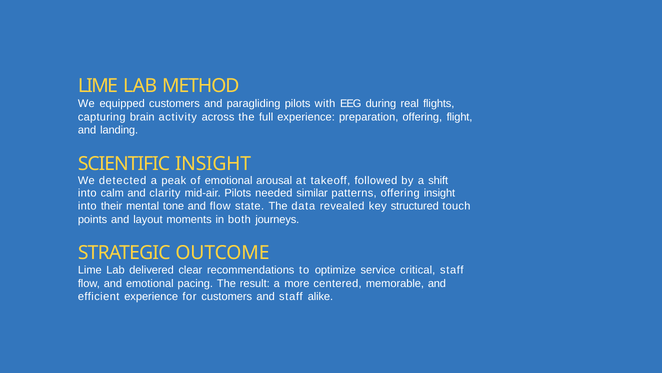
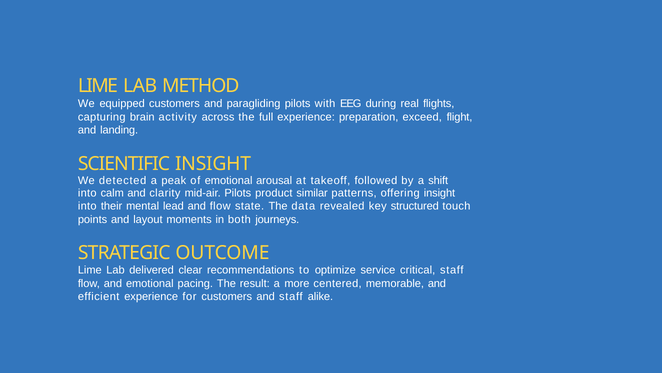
preparation offering: offering -> exceed
needed: needed -> product
tone: tone -> lead
